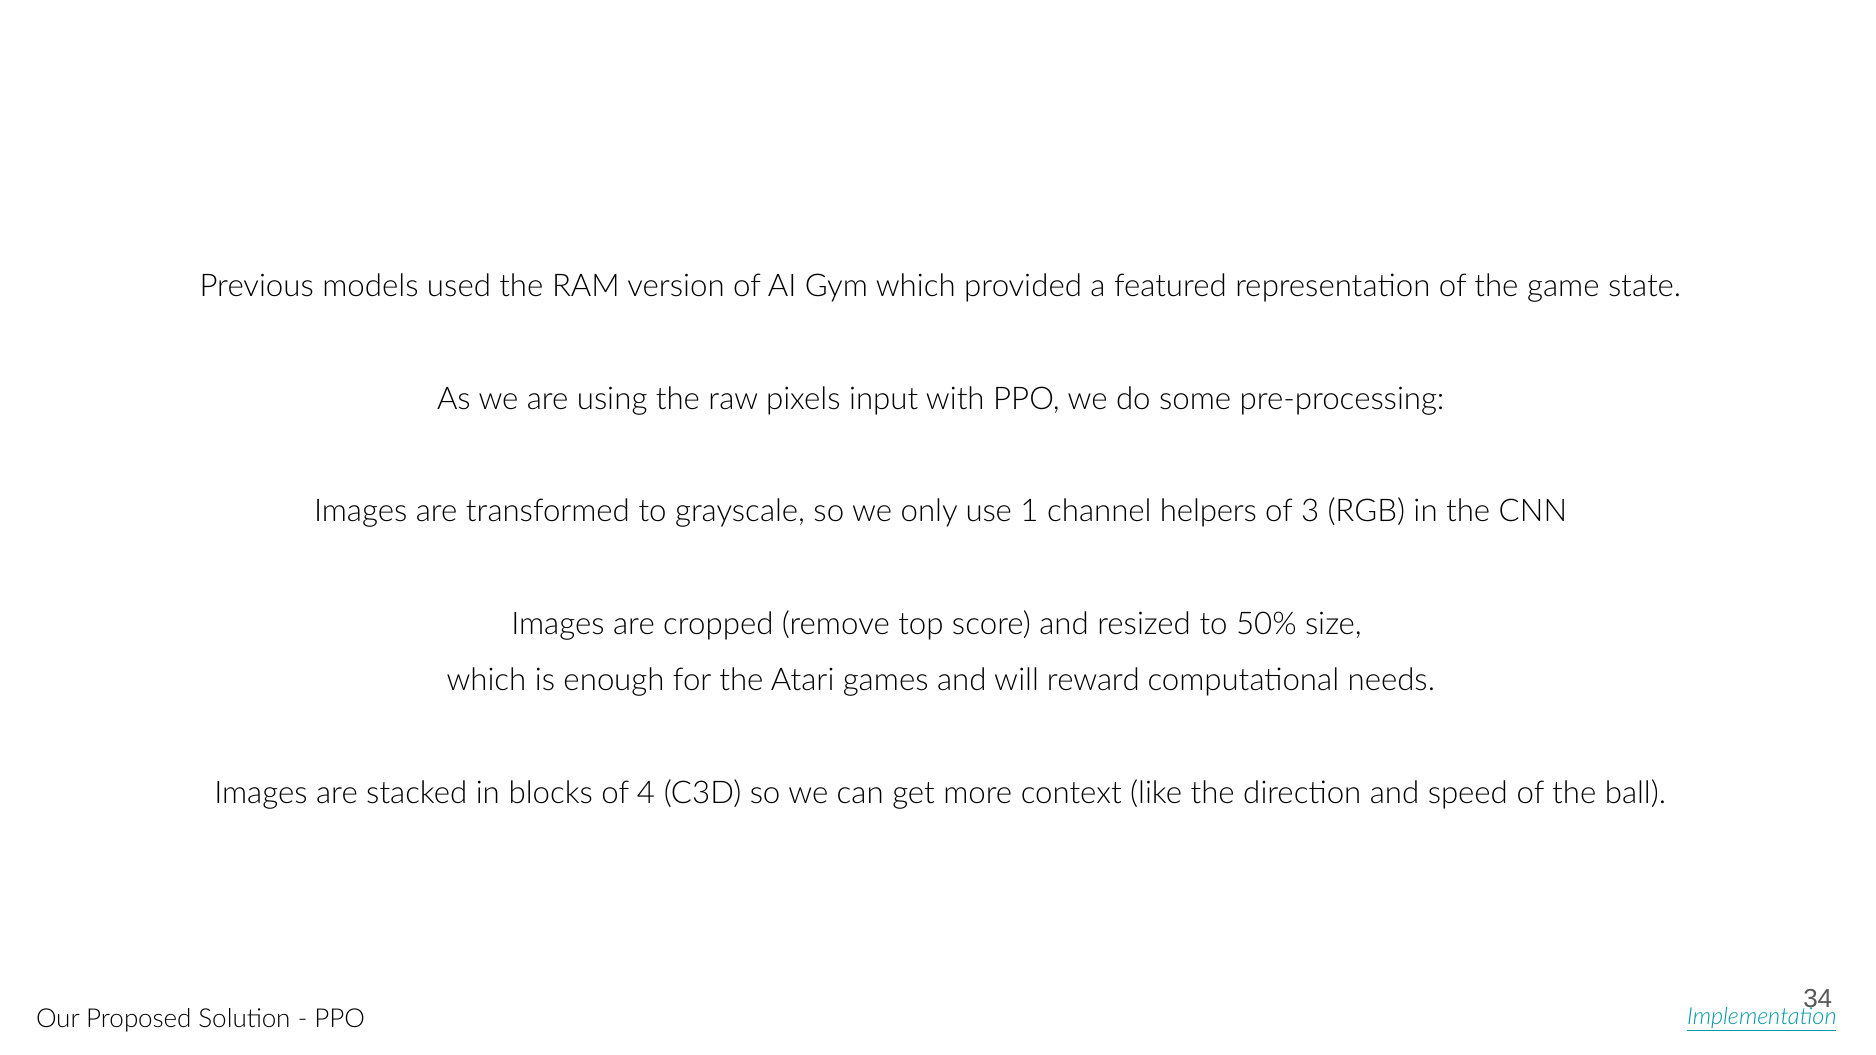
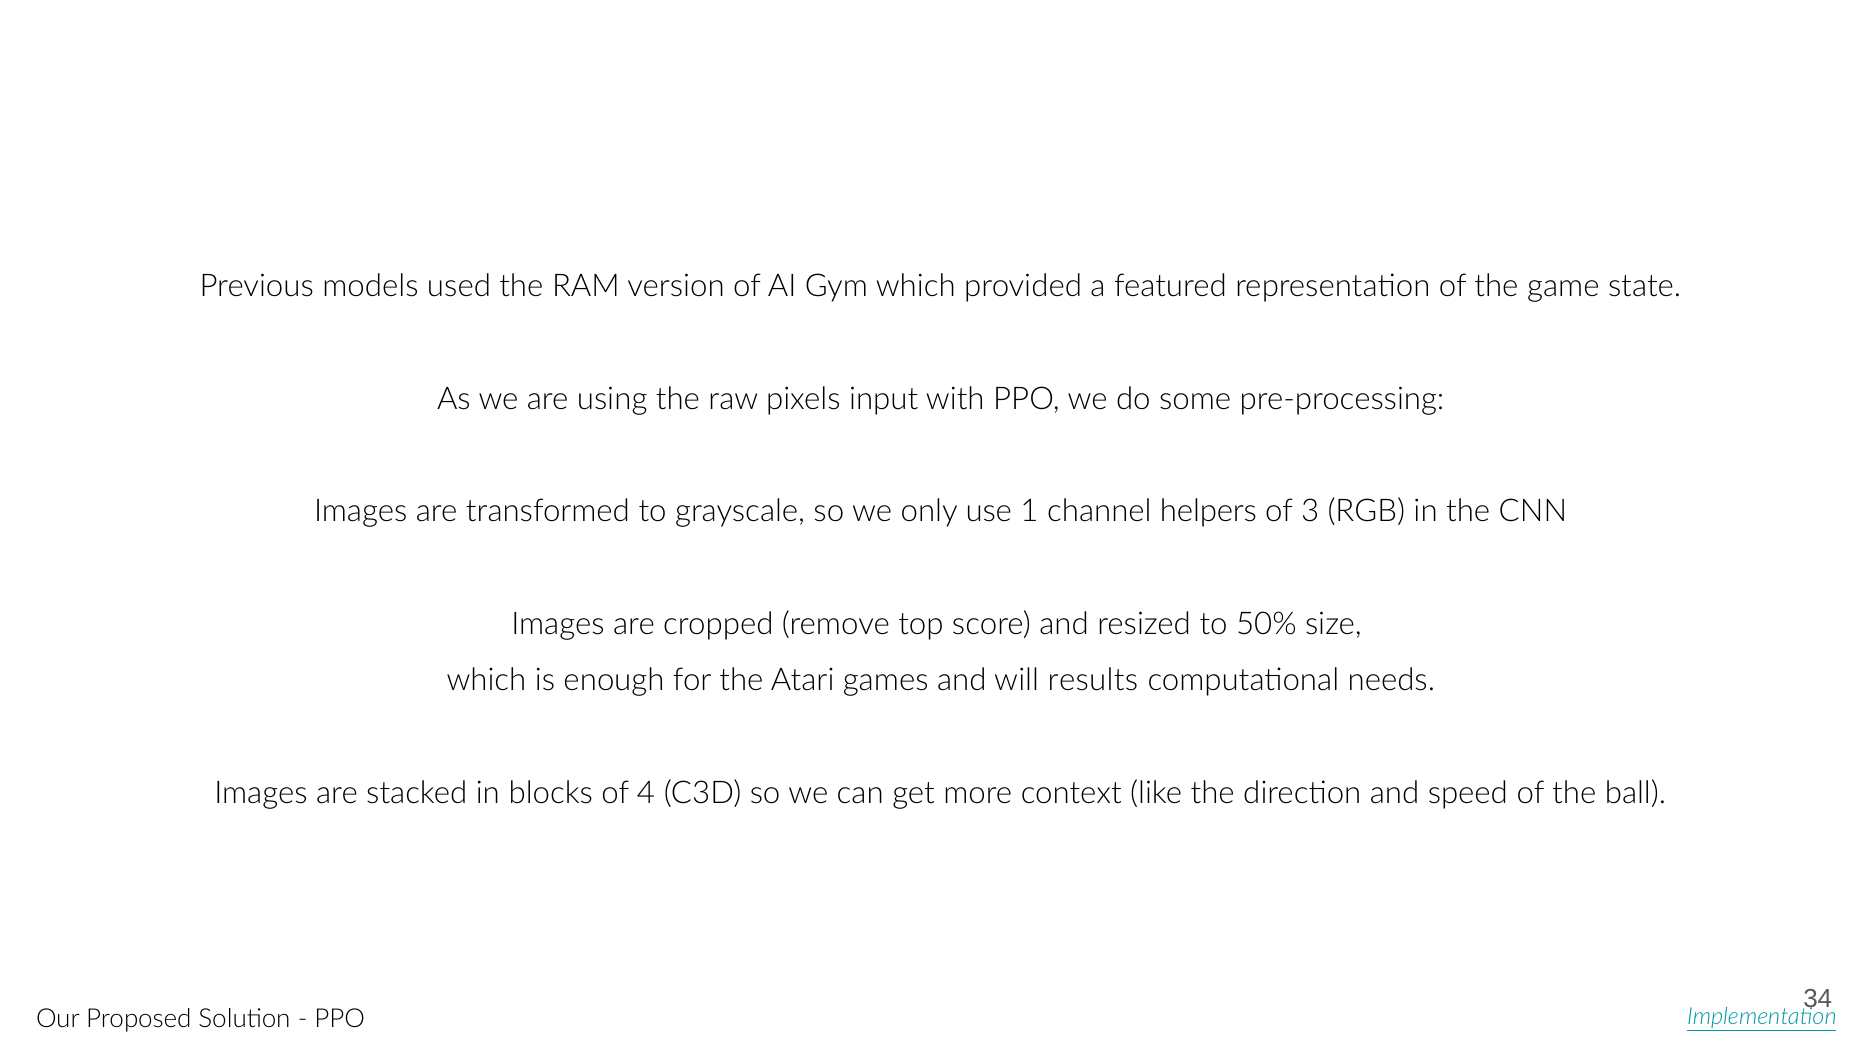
reward: reward -> results
